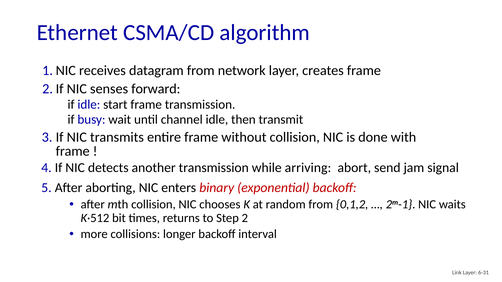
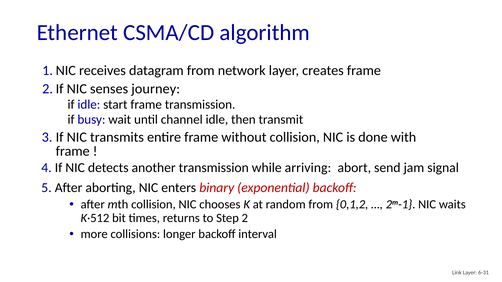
forward: forward -> journey
